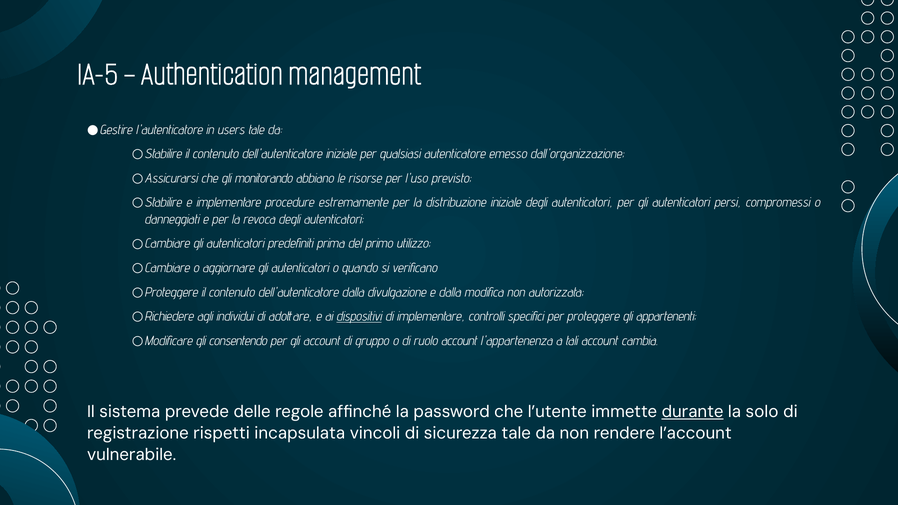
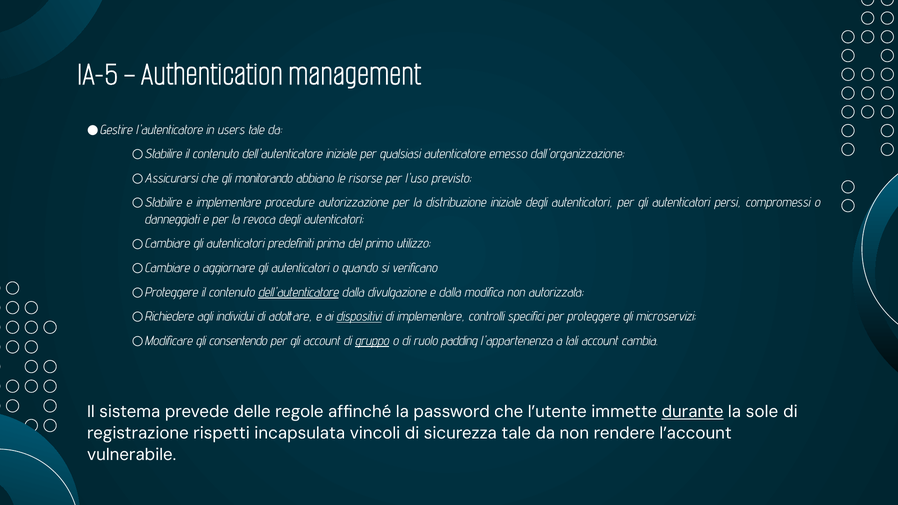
estremamente: estremamente -> autorizzazione
dell'autenticatore at (298, 292) underline: none -> present
appartenenti: appartenenti -> microservizi
gruppo underline: none -> present
ruolo account: account -> padding
solo: solo -> sole
